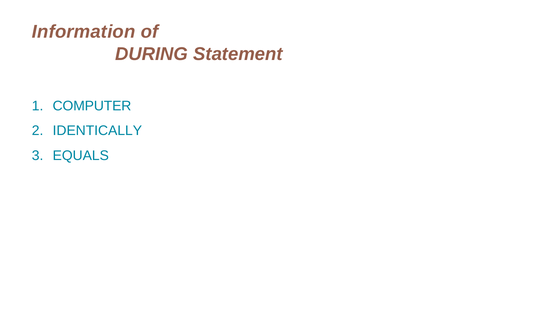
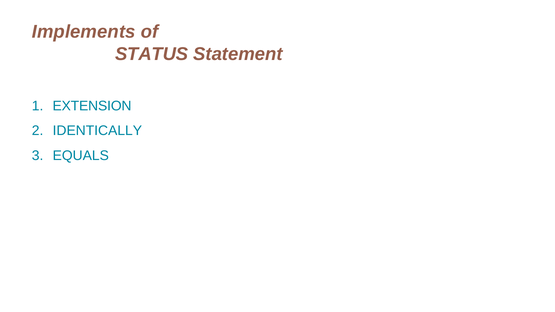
Information: Information -> Implements
DURING: DURING -> STATUS
COMPUTER: COMPUTER -> EXTENSION
